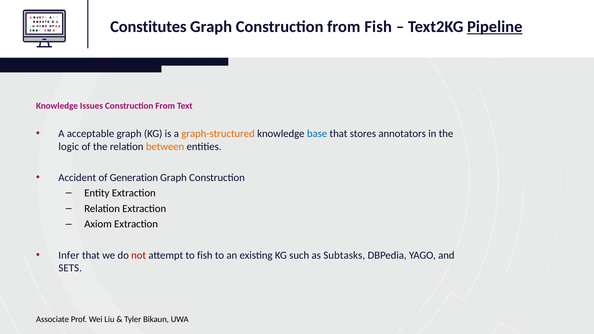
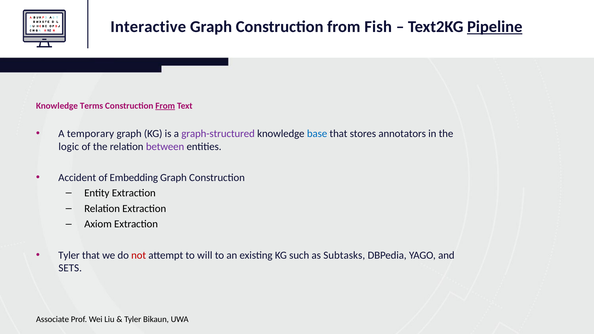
Constitutes: Constitutes -> Interactive
Issues: Issues -> Terms
From at (165, 106) underline: none -> present
acceptable: acceptable -> temporary
graph-structured colour: orange -> purple
between colour: orange -> purple
Generation: Generation -> Embedding
Infer at (69, 255): Infer -> Tyler
to fish: fish -> will
